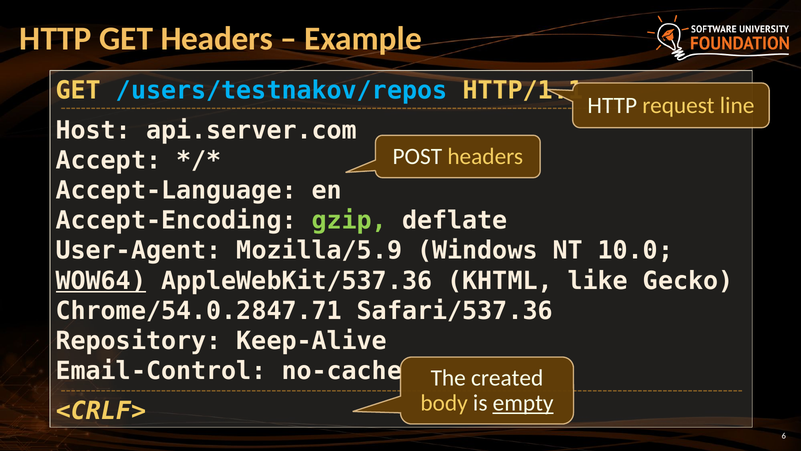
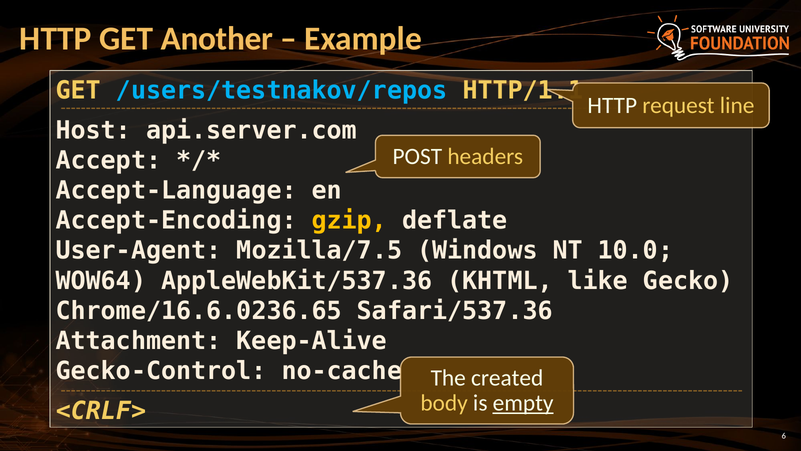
GET Headers: Headers -> Another
gzip colour: light green -> yellow
Mozilla/5.9: Mozilla/5.9 -> Mozilla/7.5
WOW64 underline: present -> none
Chrome/54.0.2847.71: Chrome/54.0.2847.71 -> Chrome/16.6.0236.65
Repository: Repository -> Attachment
Email-Control: Email-Control -> Gecko-Control
